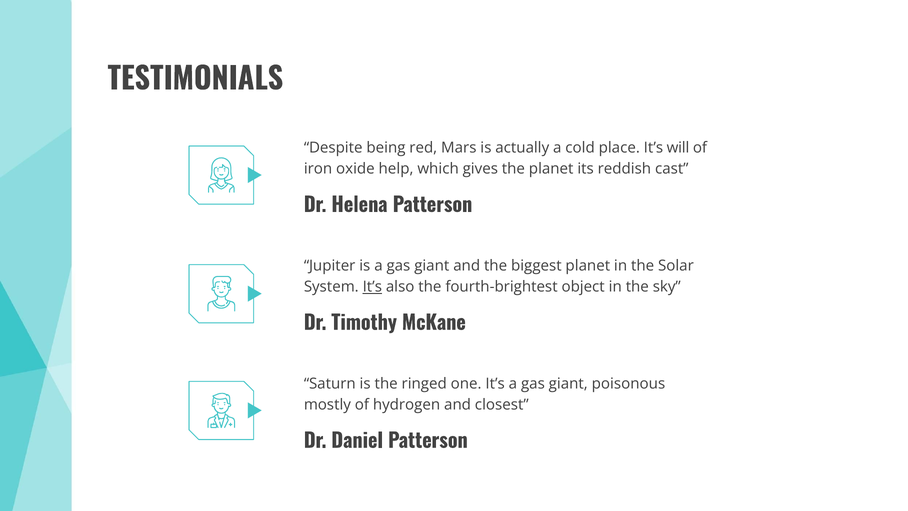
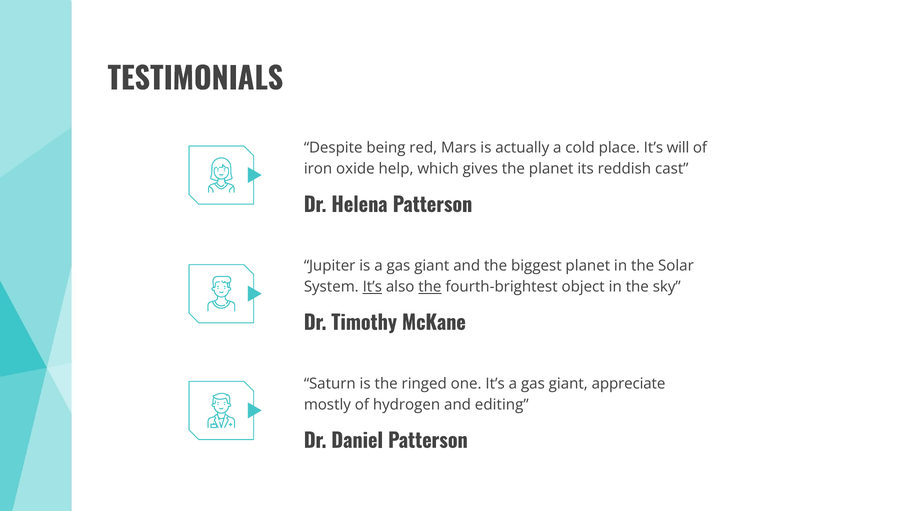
the at (430, 287) underline: none -> present
poisonous: poisonous -> appreciate
closest: closest -> editing
